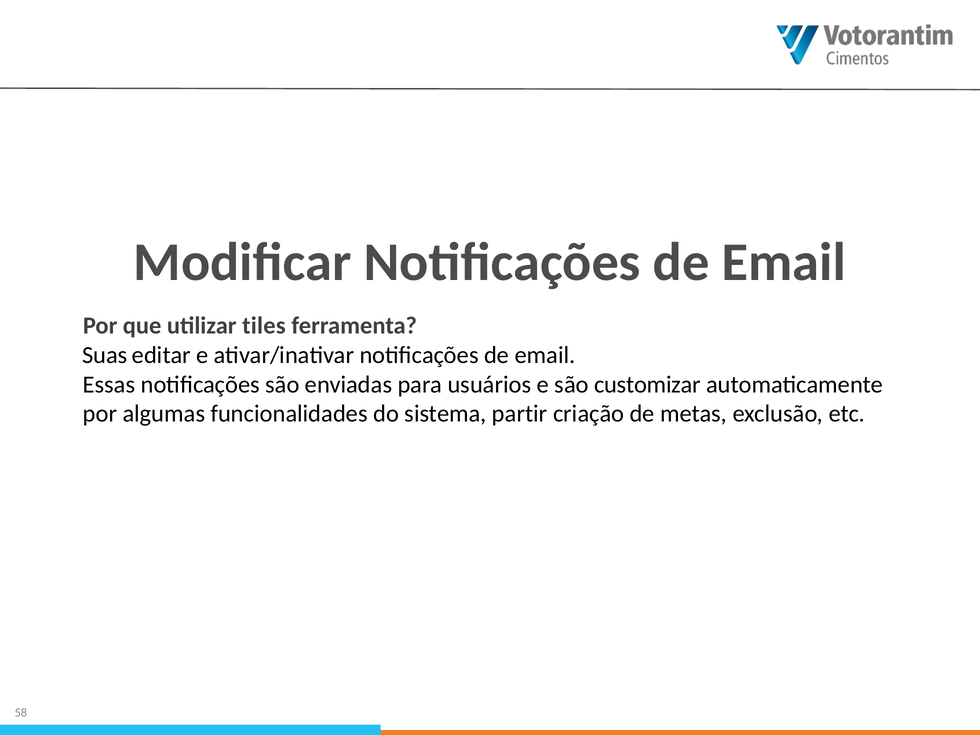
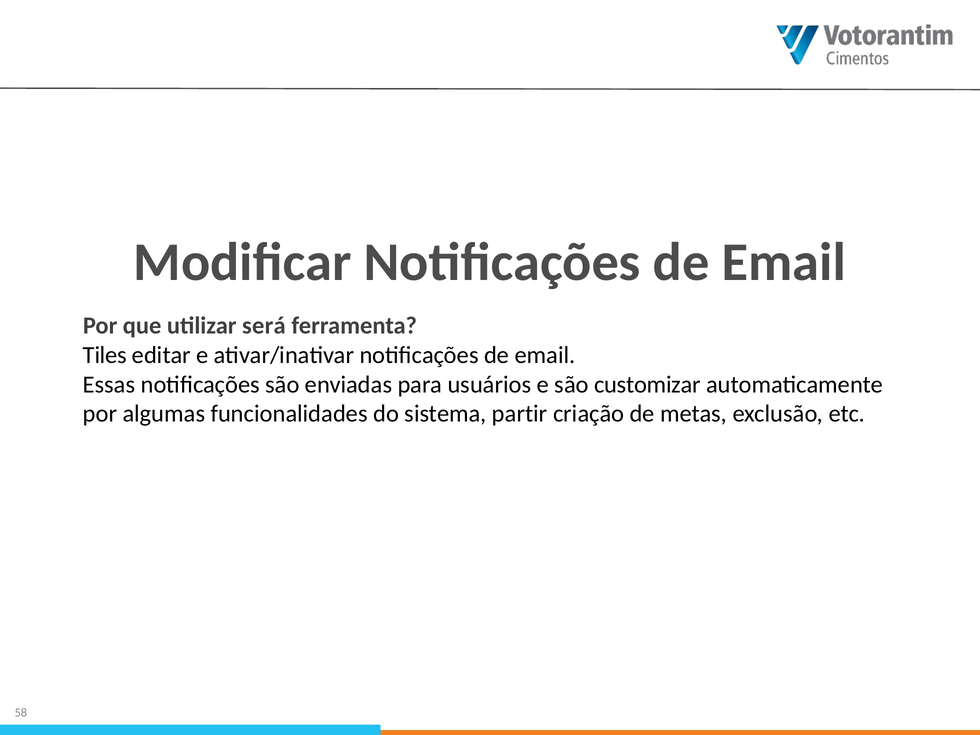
tiles: tiles -> será
Suas: Suas -> Tiles
